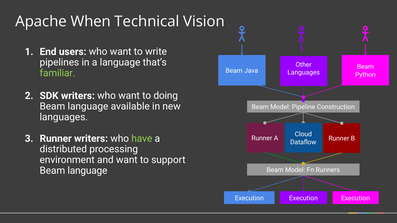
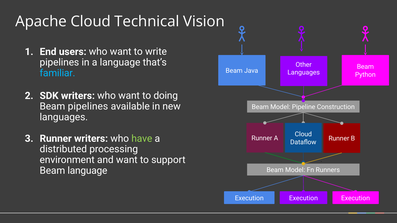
Apache When: When -> Cloud
familiar colour: light green -> light blue
language at (88, 107): language -> pipelines
